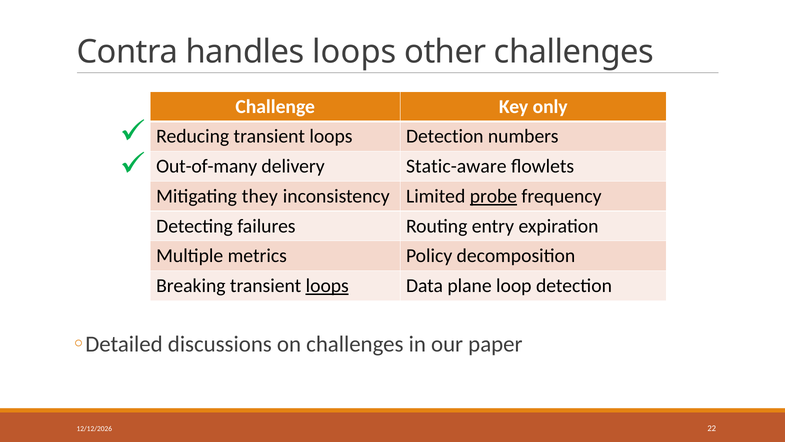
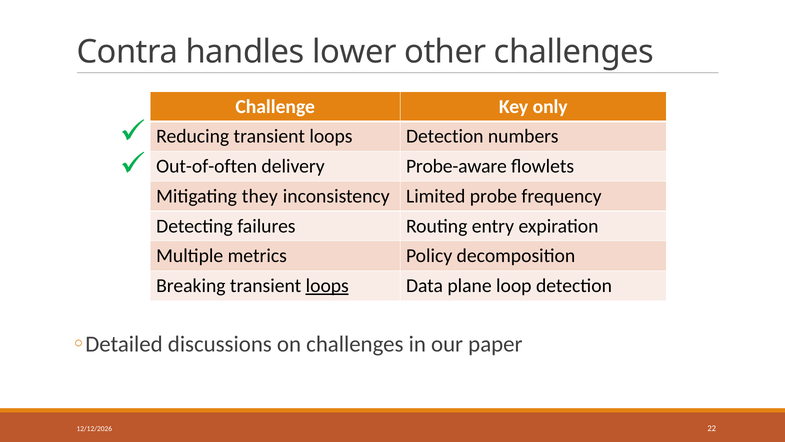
handles loops: loops -> lower
Out-of-many: Out-of-many -> Out-of-often
Static-aware: Static-aware -> Probe-aware
probe underline: present -> none
